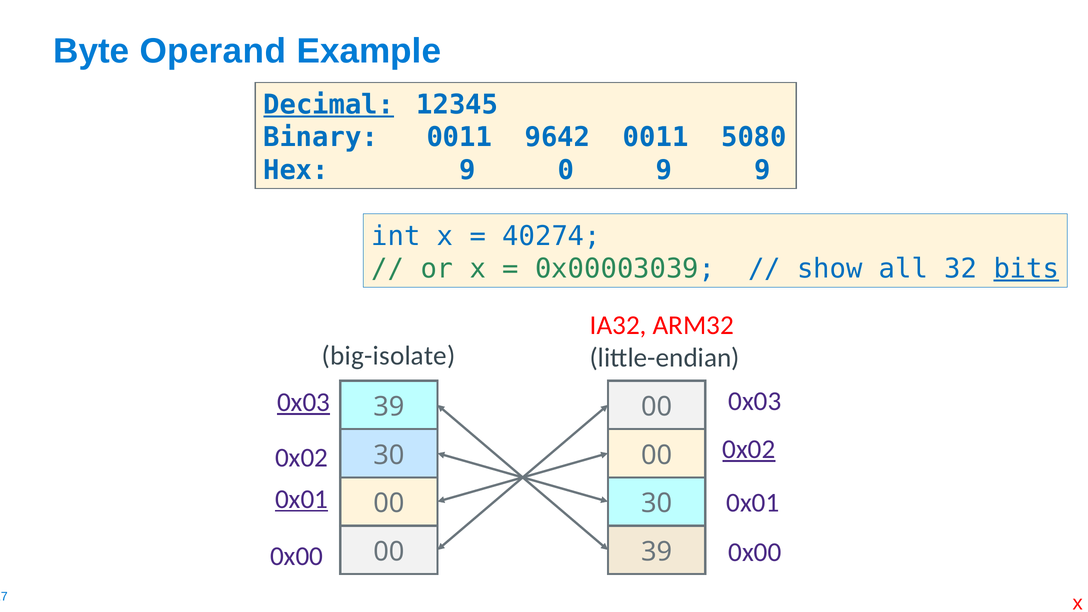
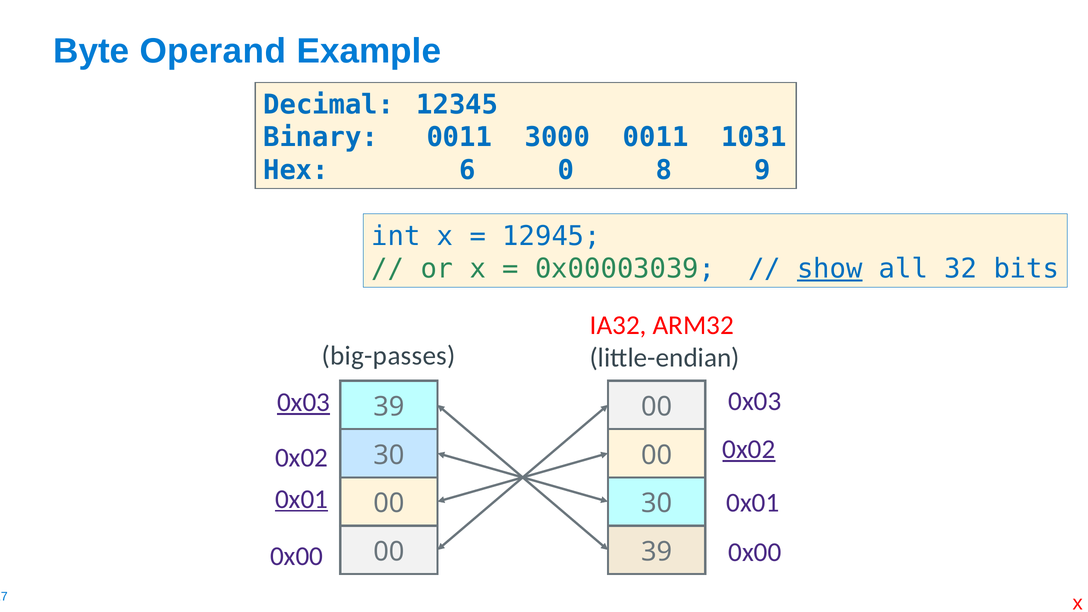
Decimal underline: present -> none
9642: 9642 -> 3000
5080: 5080 -> 1031
Hex 9: 9 -> 6
0 9: 9 -> 8
40274: 40274 -> 12945
show underline: none -> present
bits underline: present -> none
big-isolate: big-isolate -> big-passes
